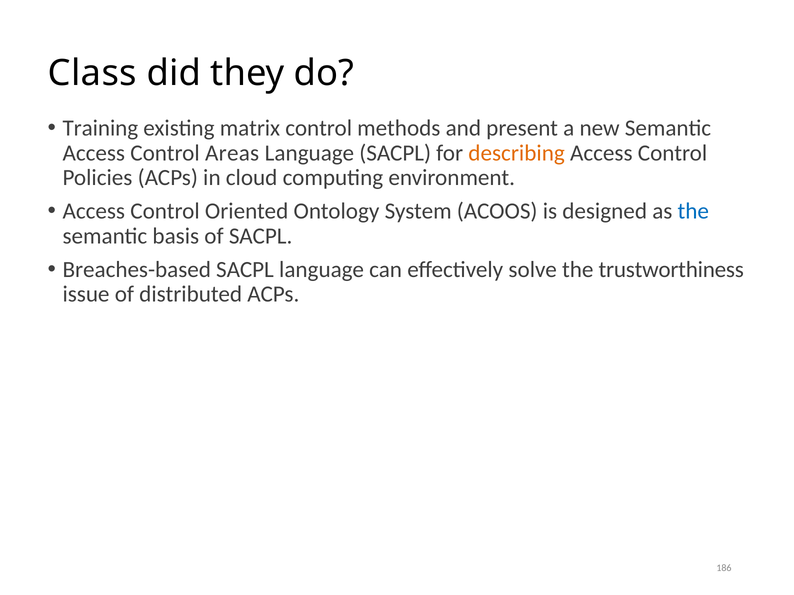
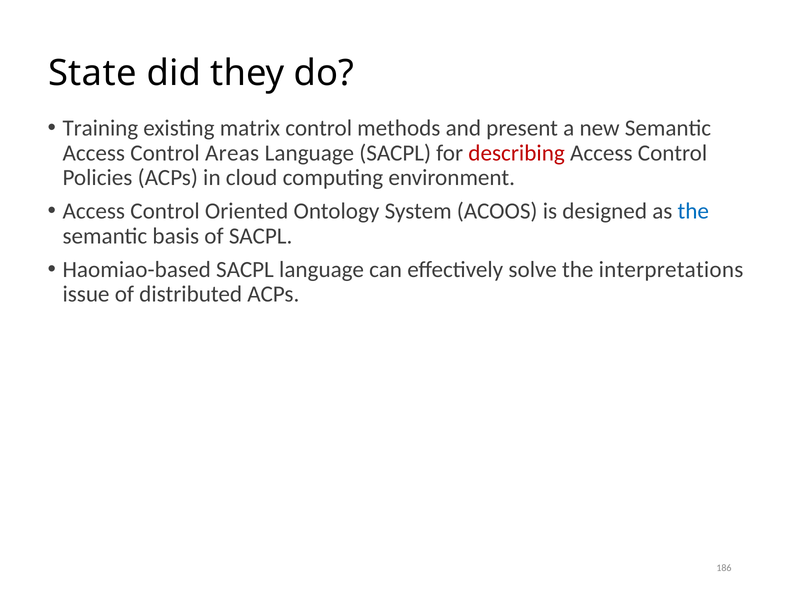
Class: Class -> State
describing colour: orange -> red
Breaches-based: Breaches-based -> Haomiao-based
trustworthiness: trustworthiness -> interpretations
